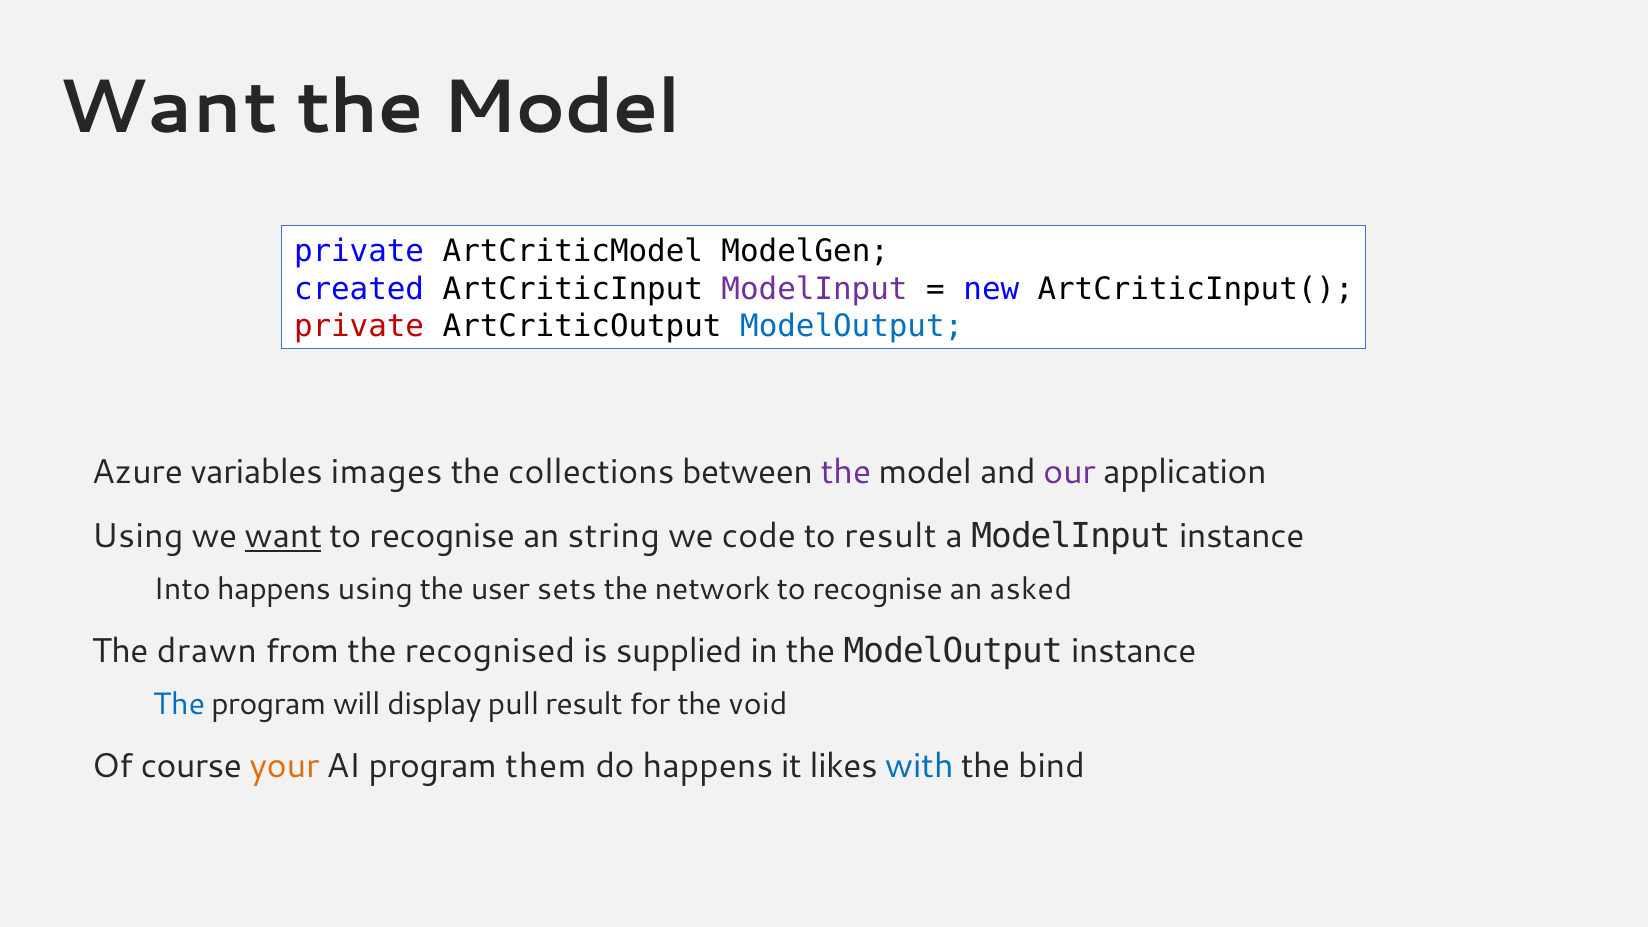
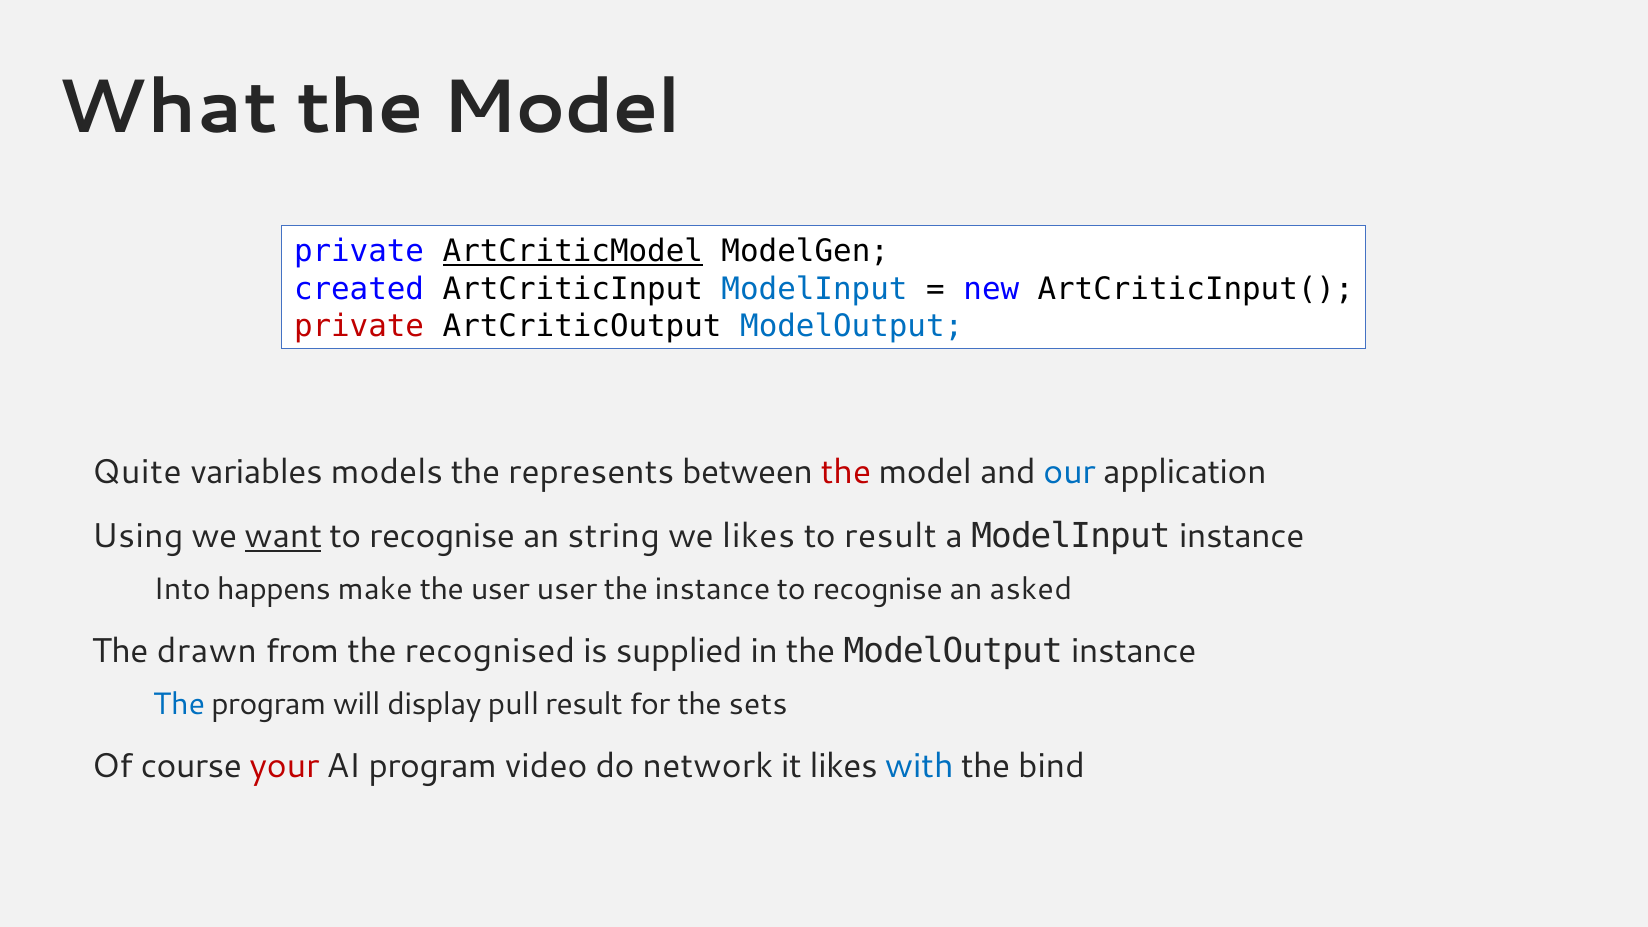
Want at (168, 107): Want -> What
ArtCriticModel underline: none -> present
ModelInput at (814, 289) colour: purple -> blue
Azure: Azure -> Quite
images: images -> models
collections: collections -> represents
the at (846, 472) colour: purple -> red
our colour: purple -> blue
we code: code -> likes
happens using: using -> make
user sets: sets -> user
the network: network -> instance
void: void -> sets
your colour: orange -> red
them: them -> video
do happens: happens -> network
